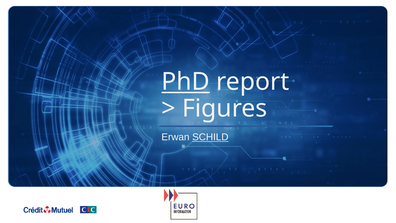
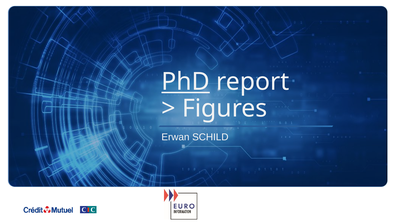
SCHILD underline: present -> none
